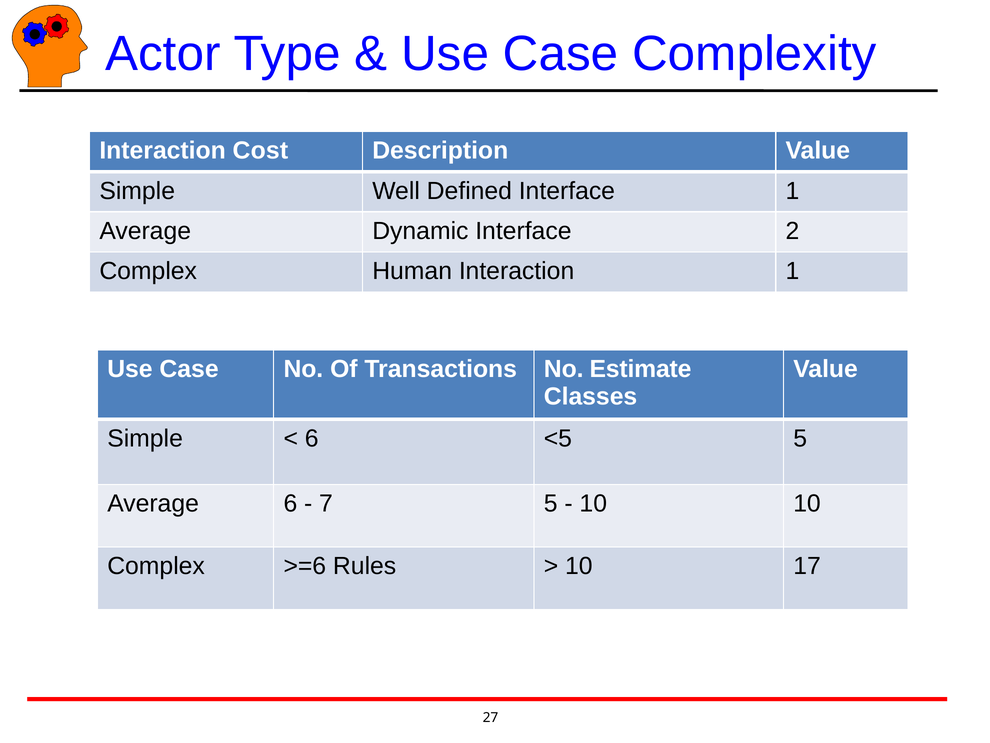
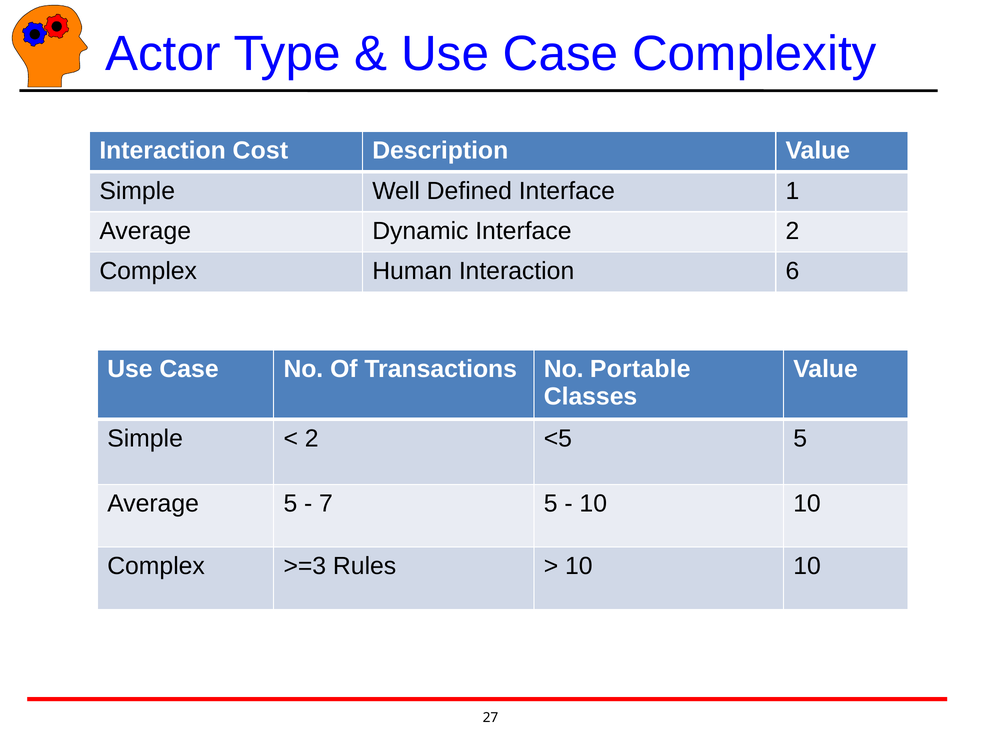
Interaction 1: 1 -> 6
Estimate: Estimate -> Portable
6 at (312, 438): 6 -> 2
Average 6: 6 -> 5
>=6: >=6 -> >=3
17 at (807, 566): 17 -> 10
